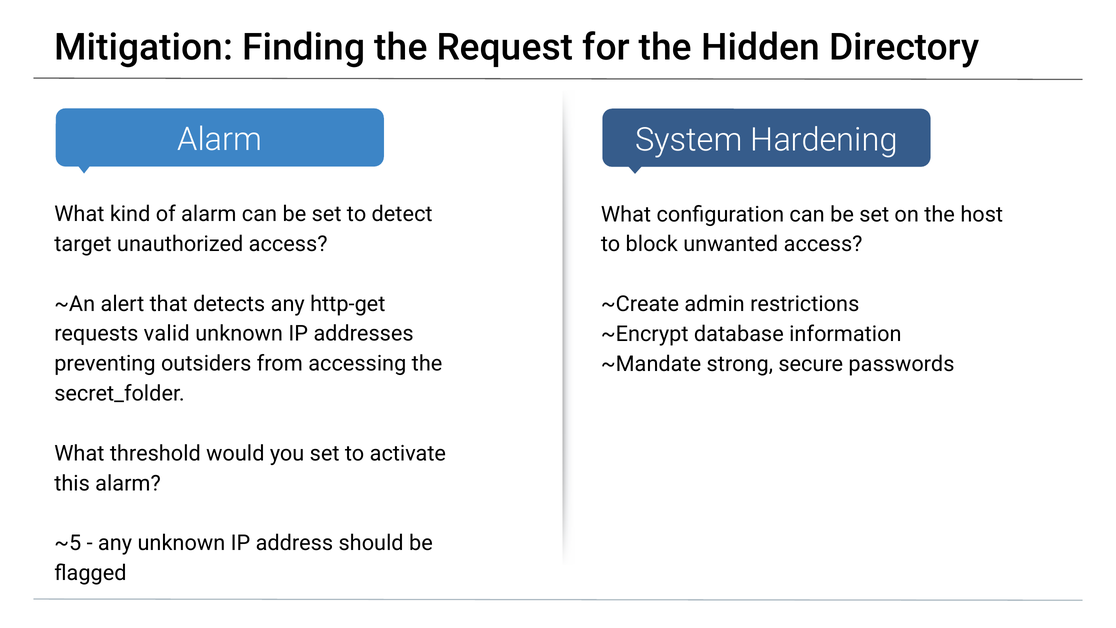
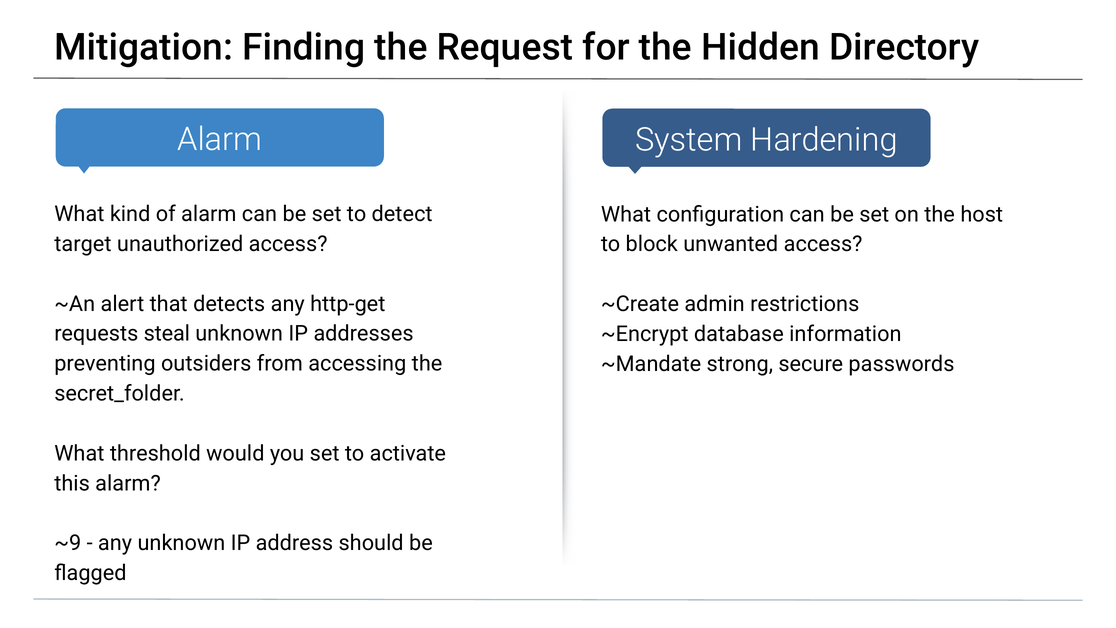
valid: valid -> steal
~5: ~5 -> ~9
